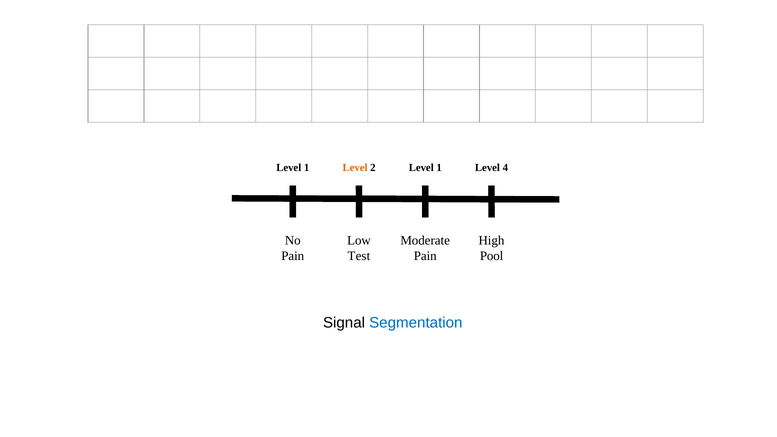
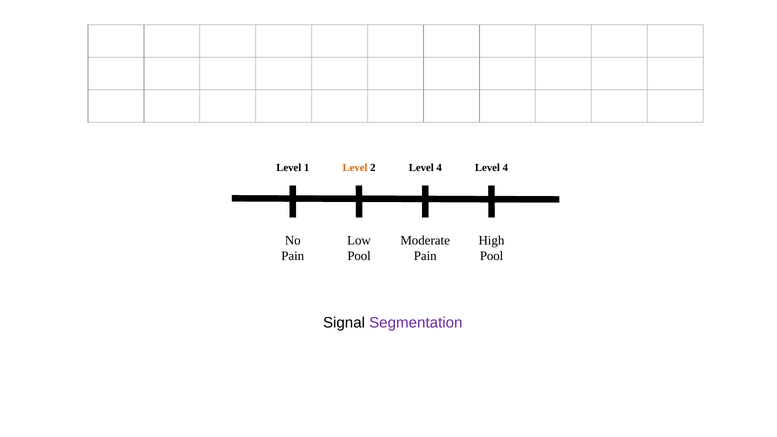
2 Level 1: 1 -> 4
Test at (359, 256): Test -> Pool
Segmentation colour: blue -> purple
